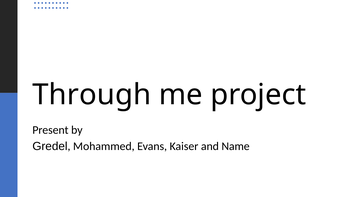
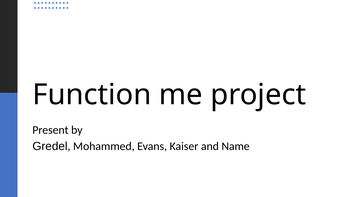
Through: Through -> Function
